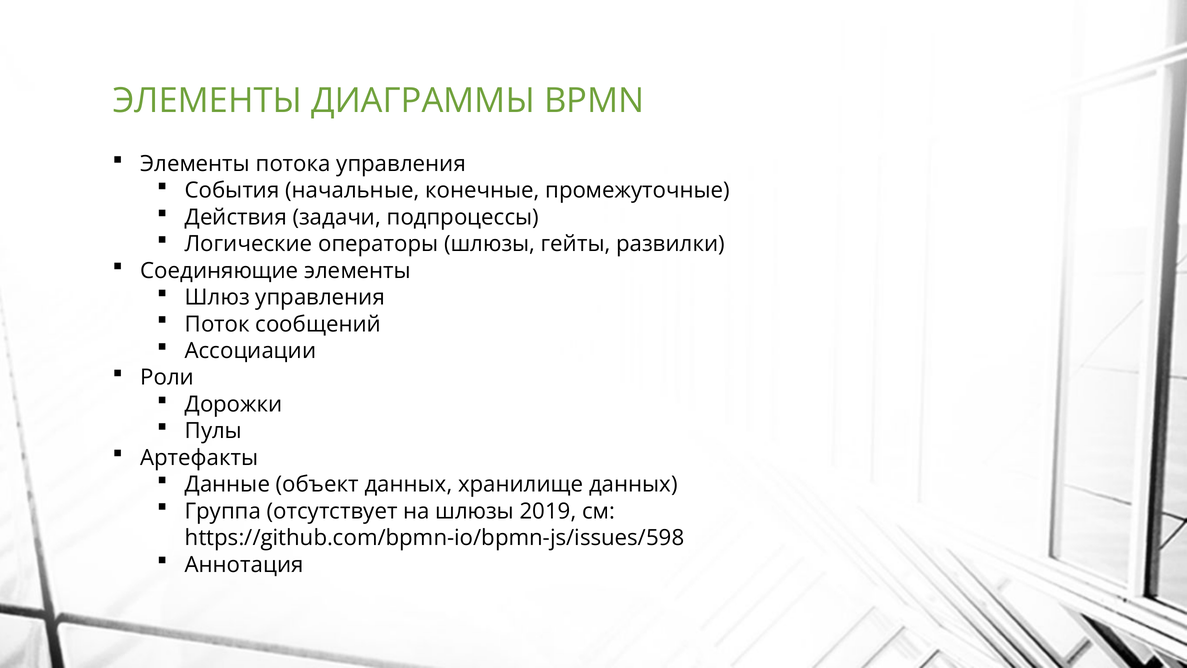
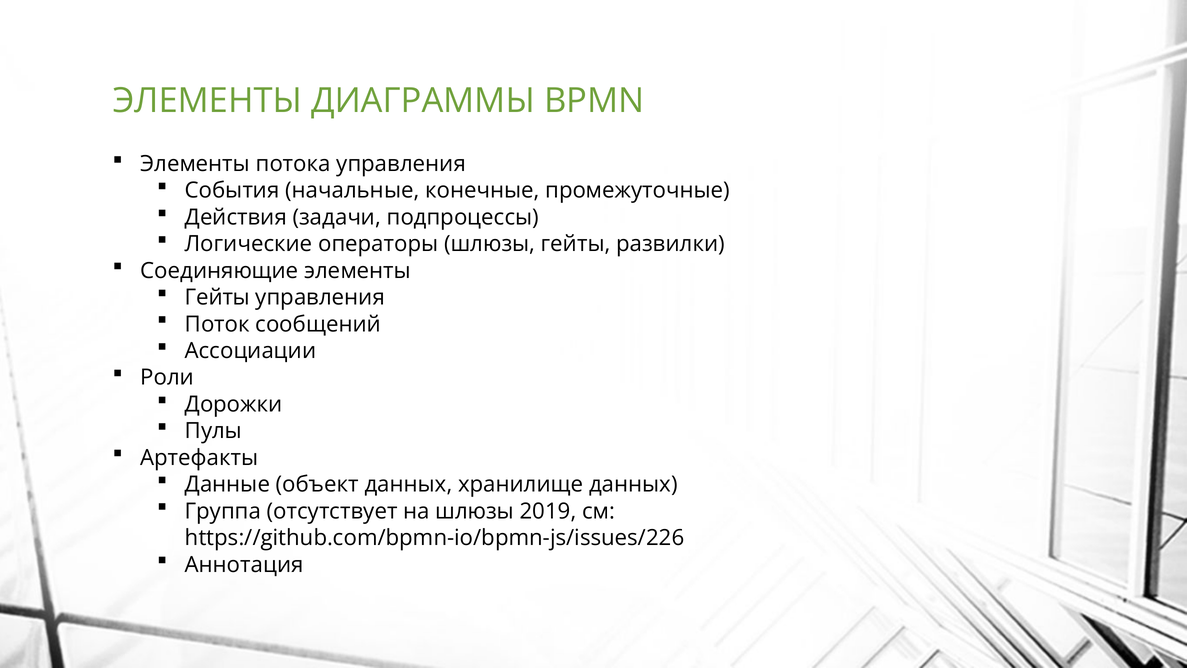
Шлюз at (217, 297): Шлюз -> Гейты
https://github.com/bpmn-io/bpmn-js/issues/598: https://github.com/bpmn-io/bpmn-js/issues/598 -> https://github.com/bpmn-io/bpmn-js/issues/226
